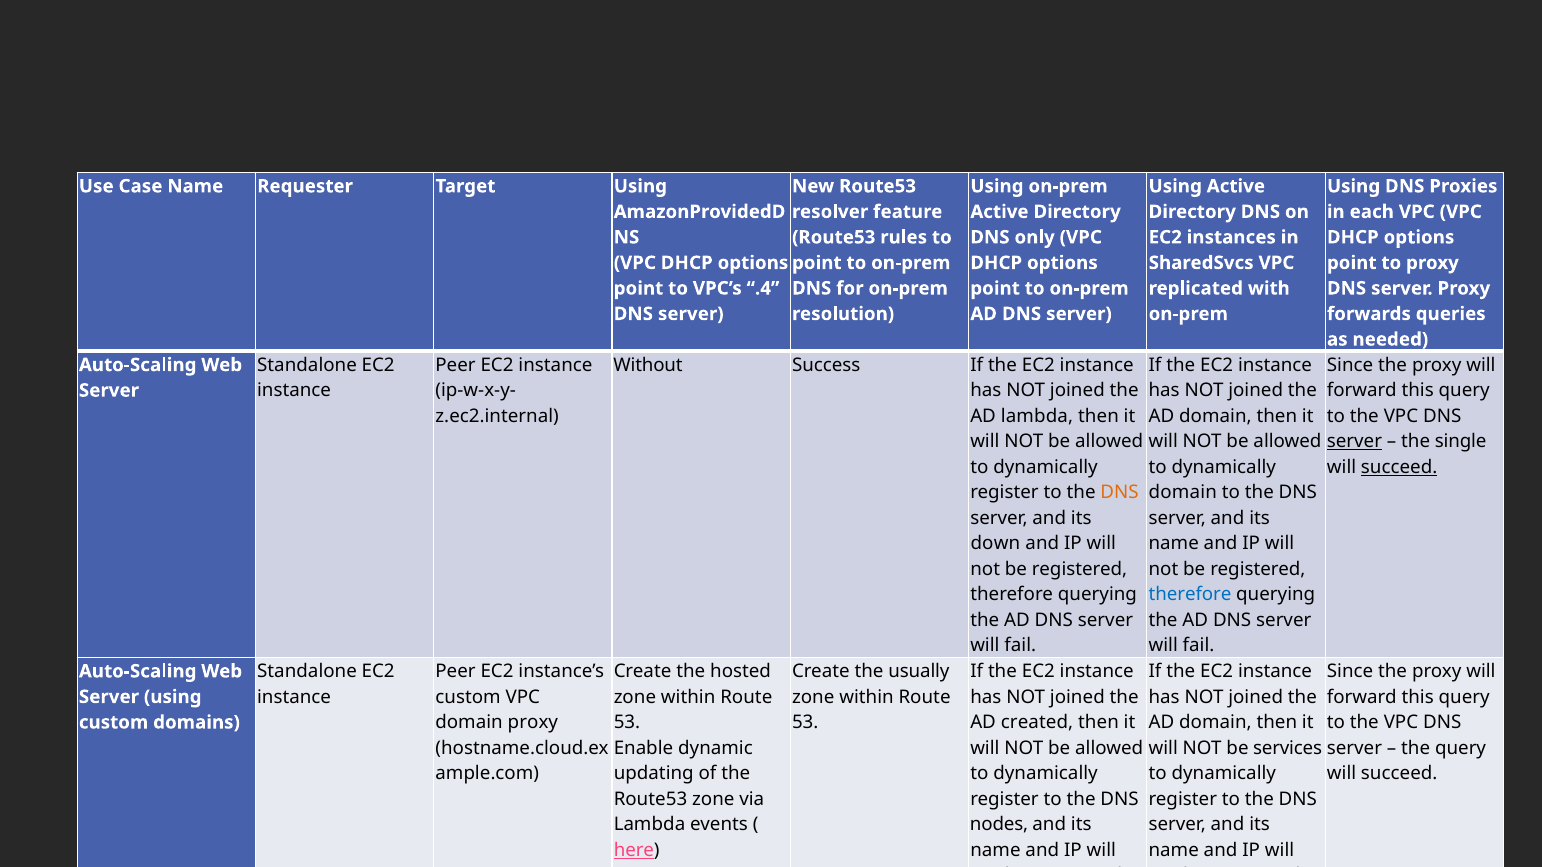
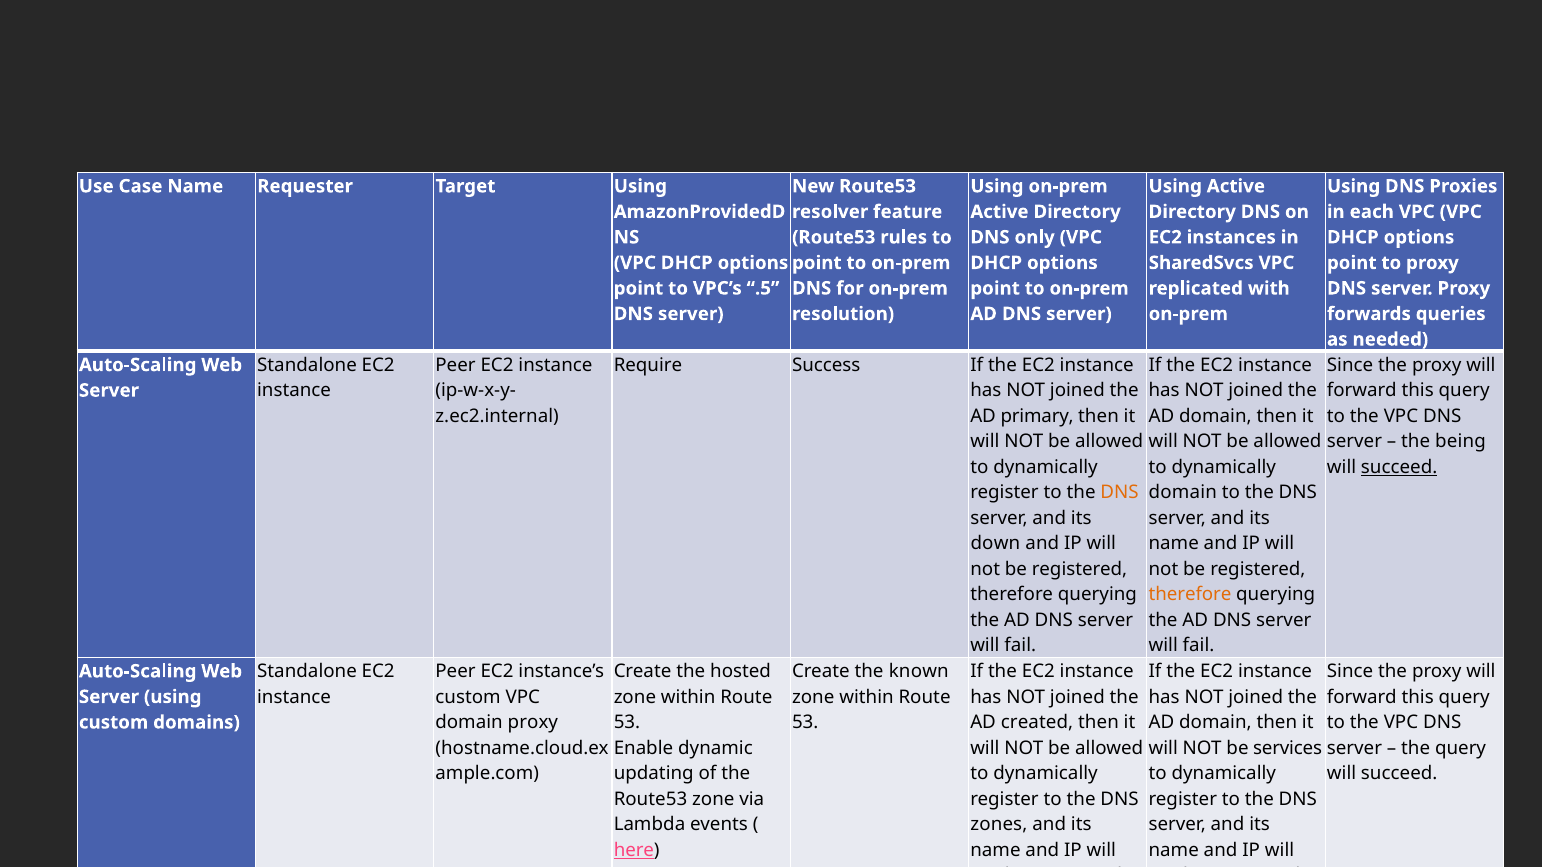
.4: .4 -> .5
Without at (648, 365): Without -> Require
AD lambda: lambda -> primary
server at (1354, 442) underline: present -> none
single: single -> being
therefore at (1190, 595) colour: blue -> orange
usually: usually -> known
nodes: nodes -> zones
